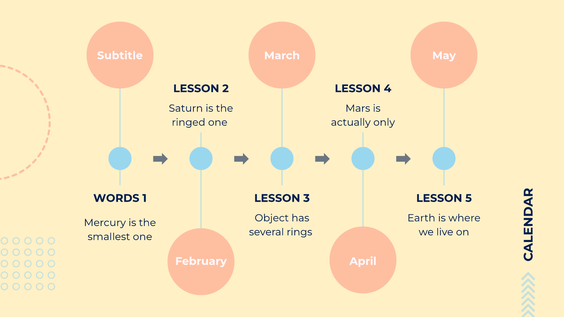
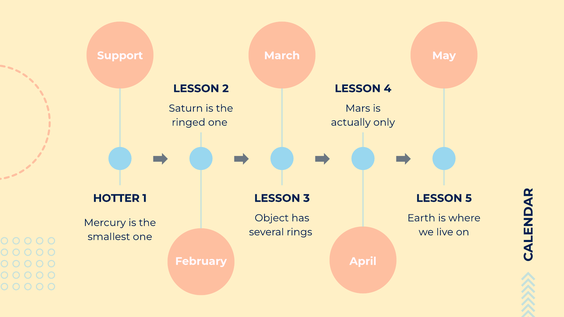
Subtitle: Subtitle -> Support
WORDS: WORDS -> HOTTER
